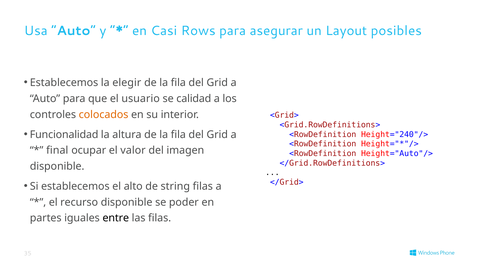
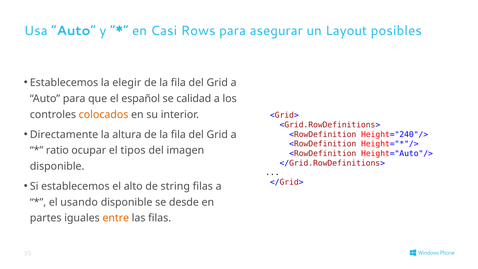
usuario: usuario -> español
Funcionalidad: Funcionalidad -> Directamente
final: final -> ratio
valor: valor -> tipos
recurso: recurso -> usando
poder: poder -> desde
entre colour: black -> orange
